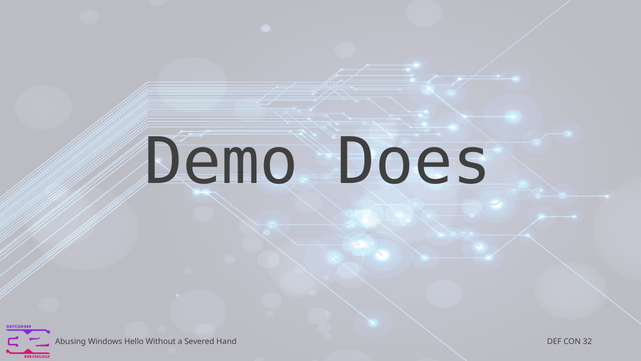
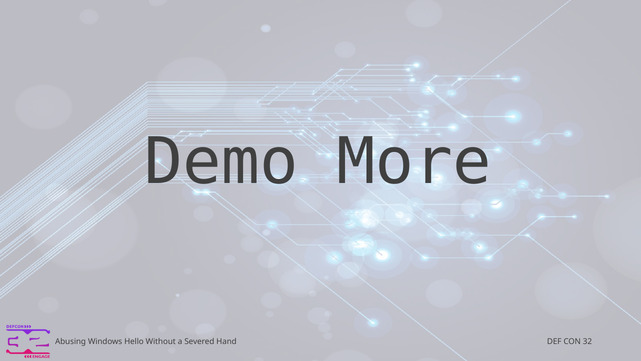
Does: Does -> More
